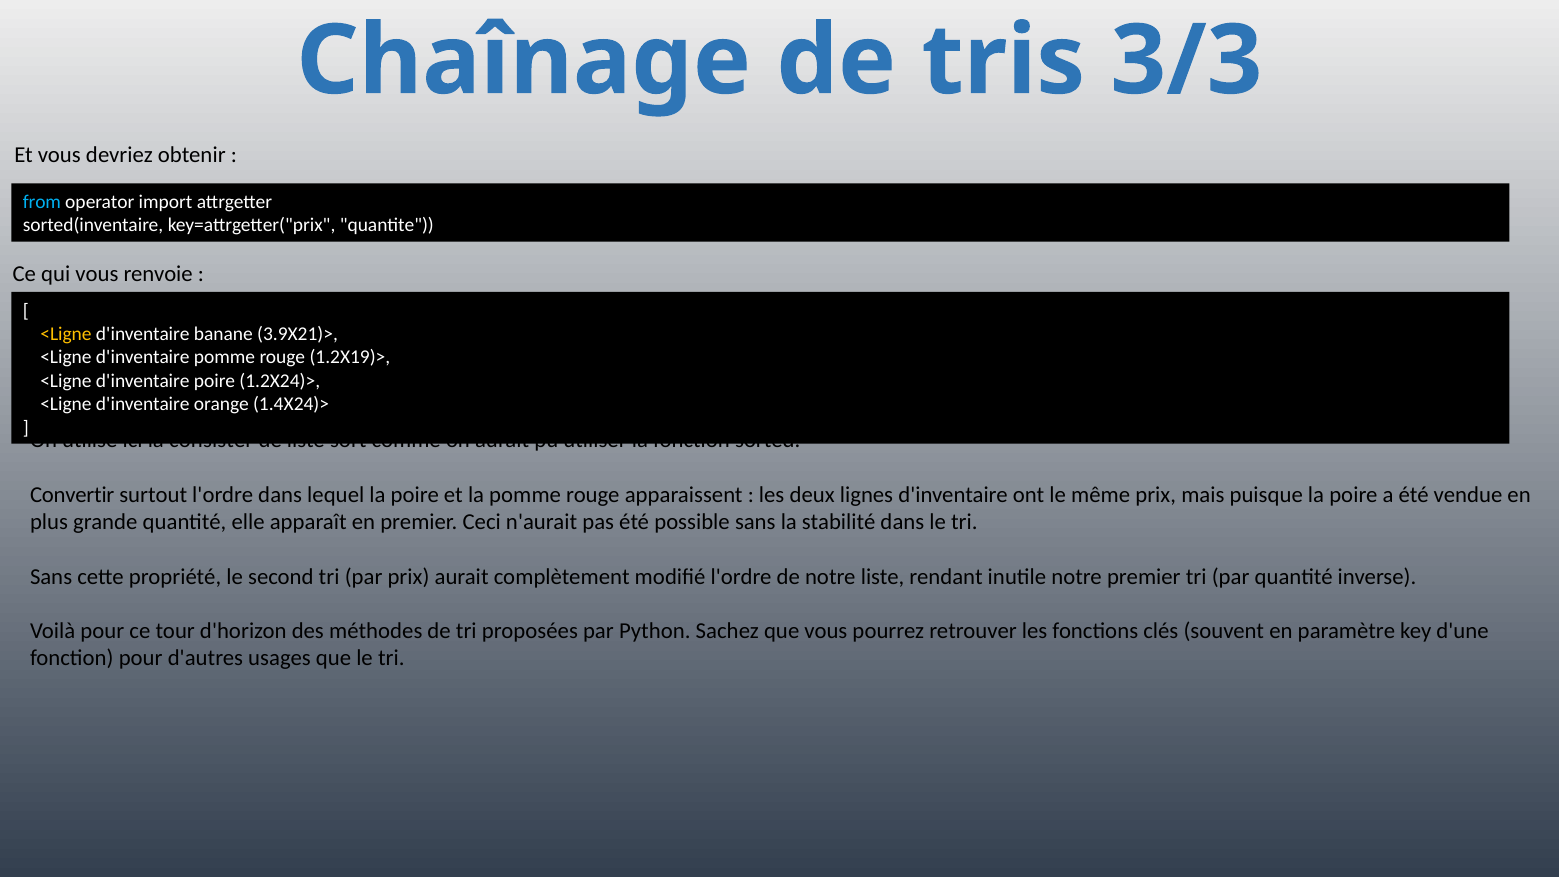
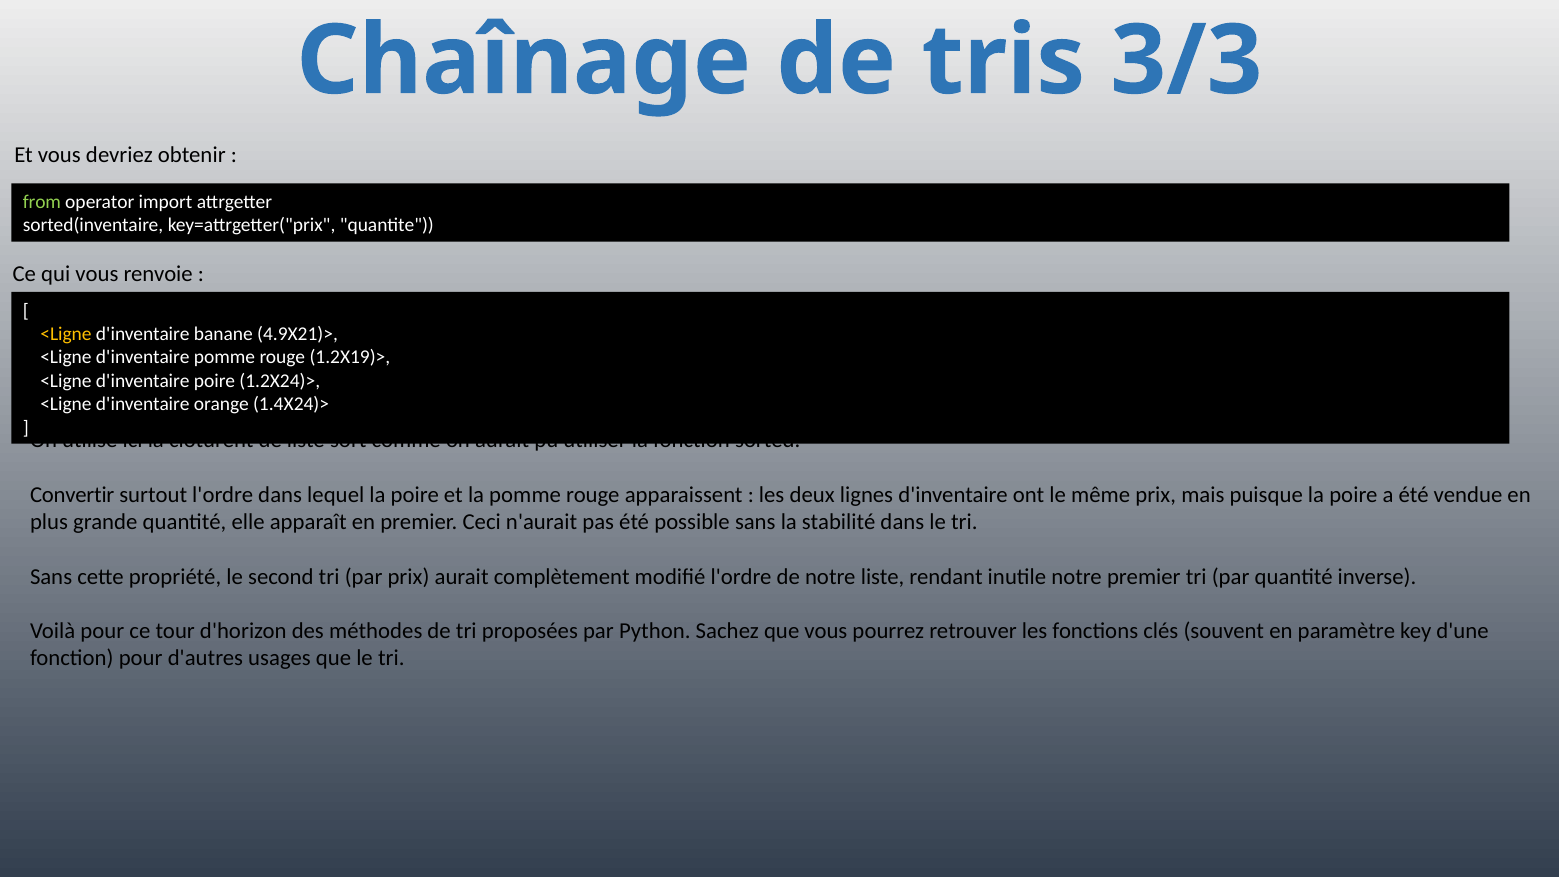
from colour: light blue -> light green
3.9X21)>: 3.9X21)> -> 4.9X21)>
consister: consister -> clôturent
